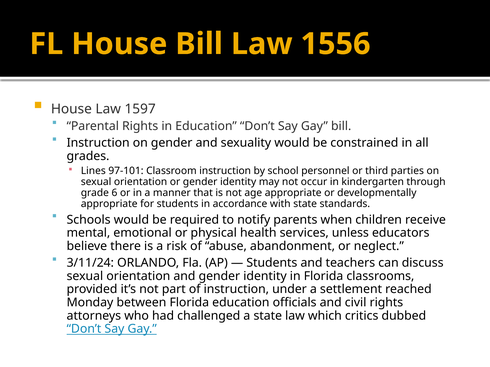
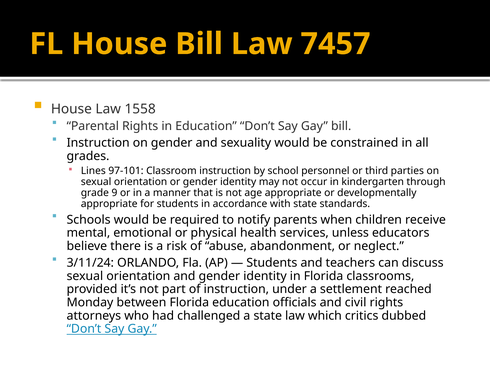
1556: 1556 -> 7457
1597: 1597 -> 1558
6: 6 -> 9
